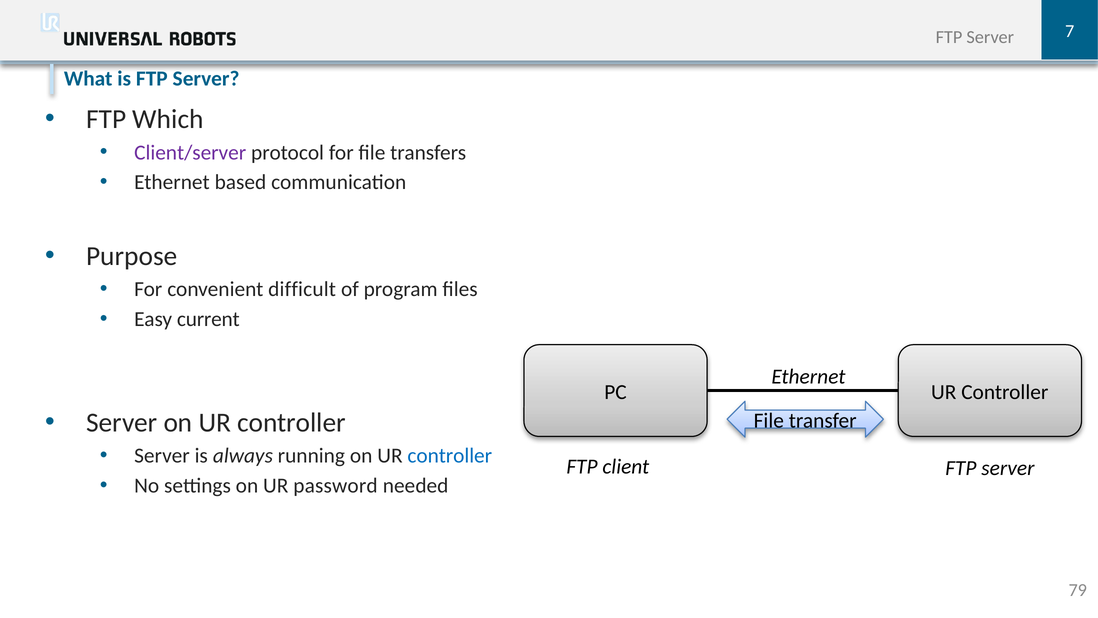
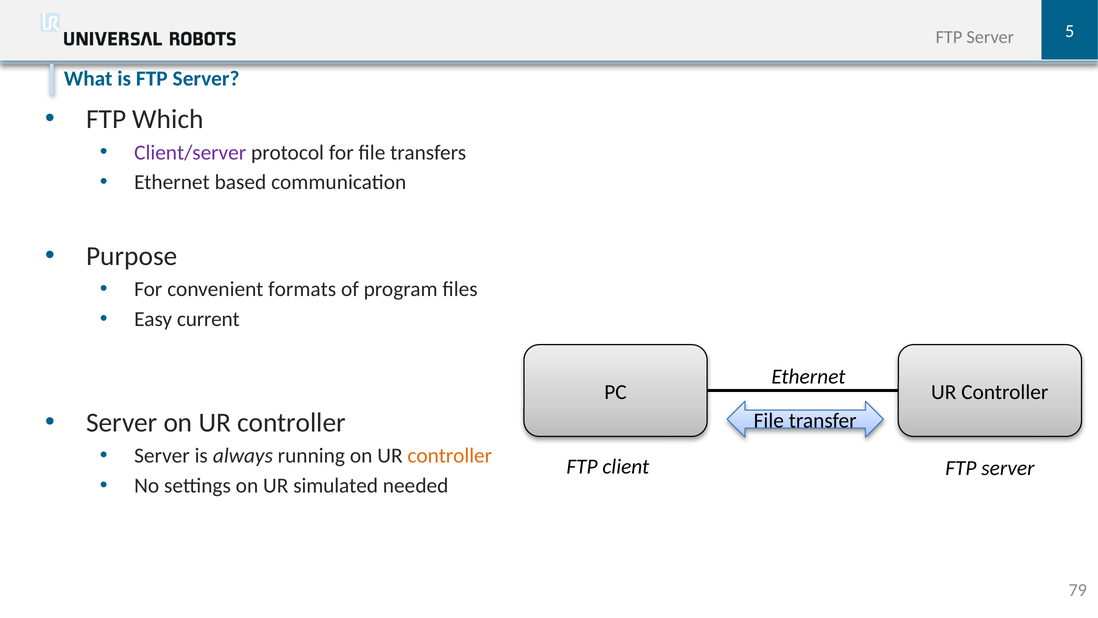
7: 7 -> 5
difficult: difficult -> formats
controller at (450, 456) colour: blue -> orange
password: password -> simulated
